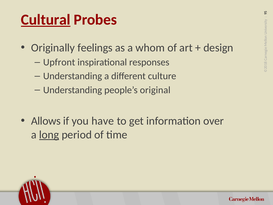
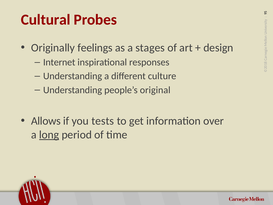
Cultural underline: present -> none
whom: whom -> stages
Upfront: Upfront -> Internet
have: have -> tests
